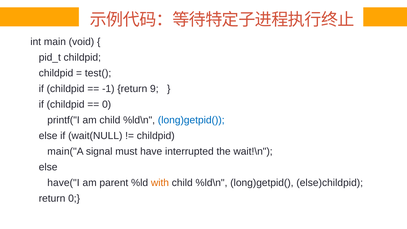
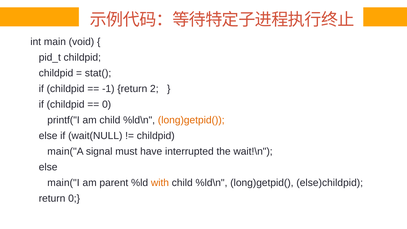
test(: test( -> stat(
9: 9 -> 2
long)getpid( at (191, 120) colour: blue -> orange
have("I: have("I -> main("I
